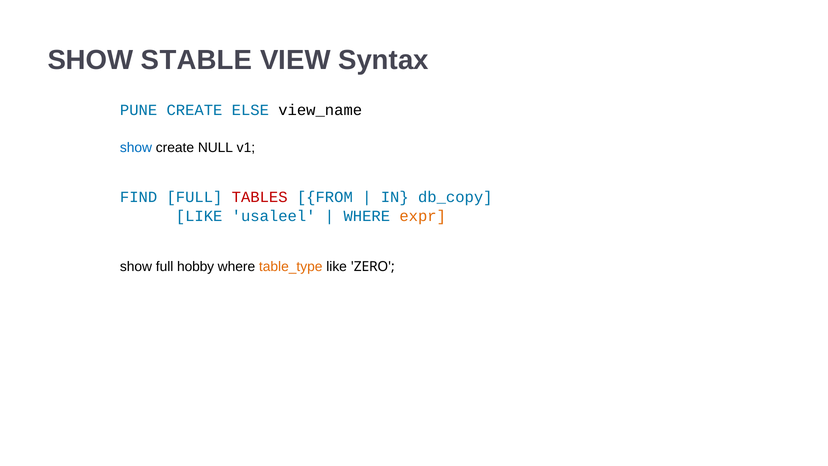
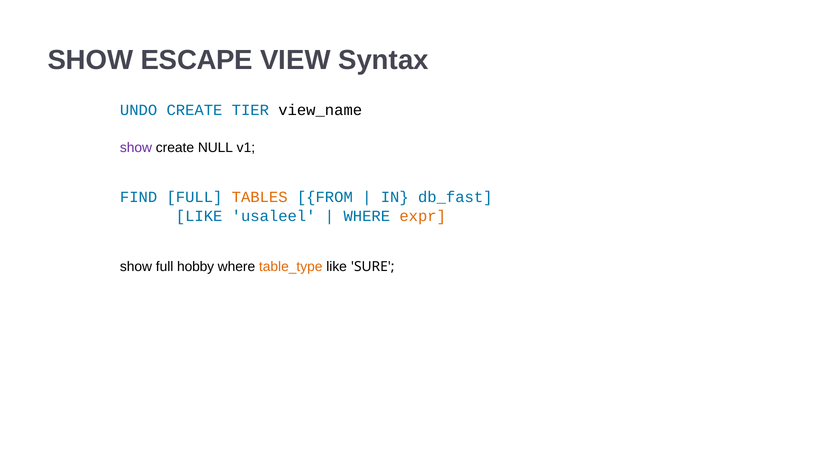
STABLE: STABLE -> ESCAPE
PUNE: PUNE -> UNDO
ELSE: ELSE -> TIER
show at (136, 148) colour: blue -> purple
TABLES colour: red -> orange
db_copy: db_copy -> db_fast
ZERO: ZERO -> SURE
